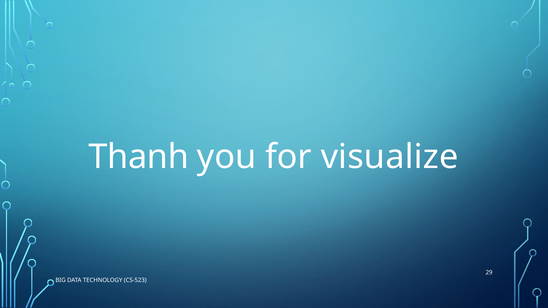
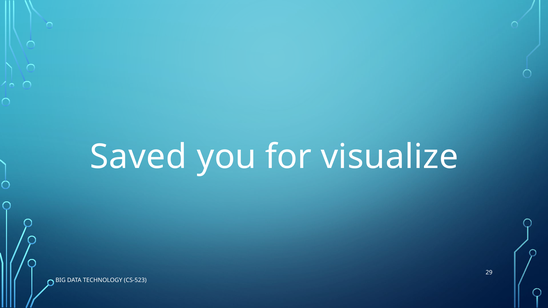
Thanh: Thanh -> Saved
